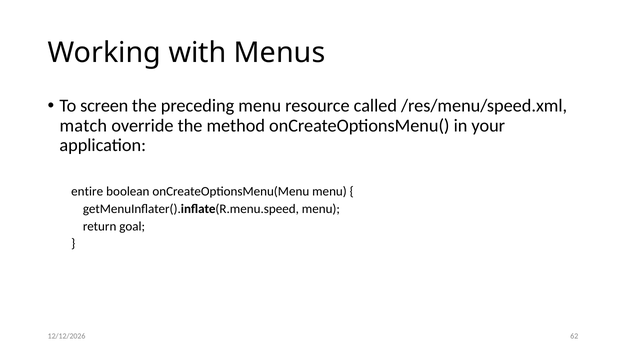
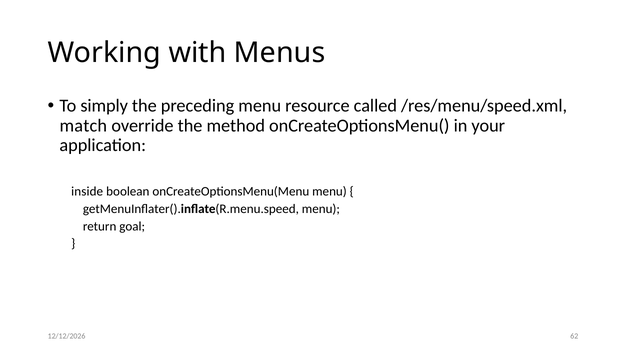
screen: screen -> simply
entire: entire -> inside
